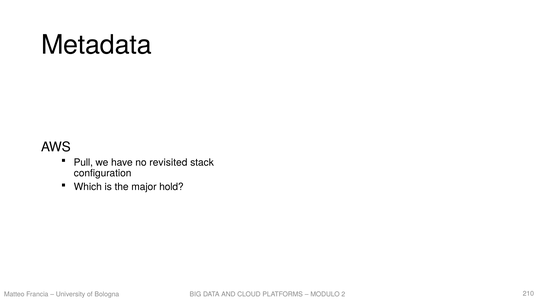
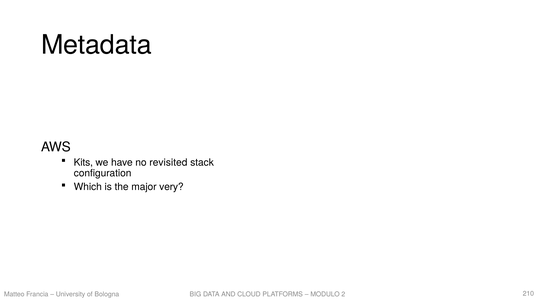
Pull: Pull -> Kits
hold: hold -> very
